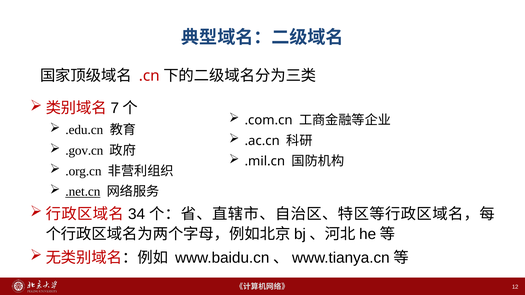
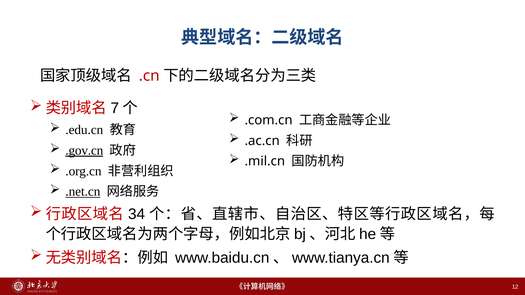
.gov.cn underline: none -> present
